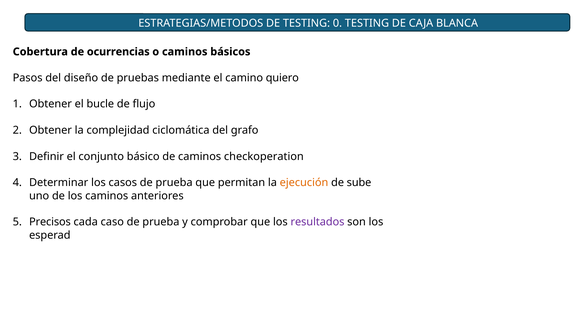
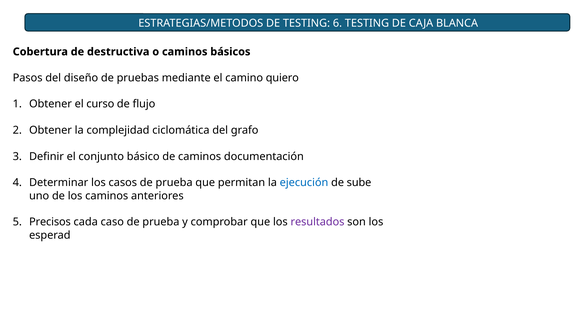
0: 0 -> 6
ocurrencias: ocurrencias -> destructiva
bucle: bucle -> curso
checkoperation: checkoperation -> documentación
ejecución colour: orange -> blue
